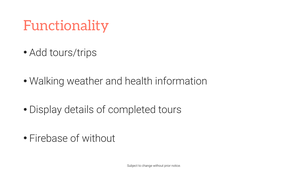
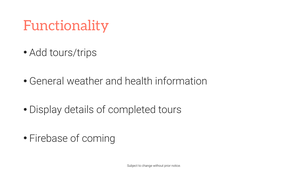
Walking: Walking -> General
of without: without -> coming
